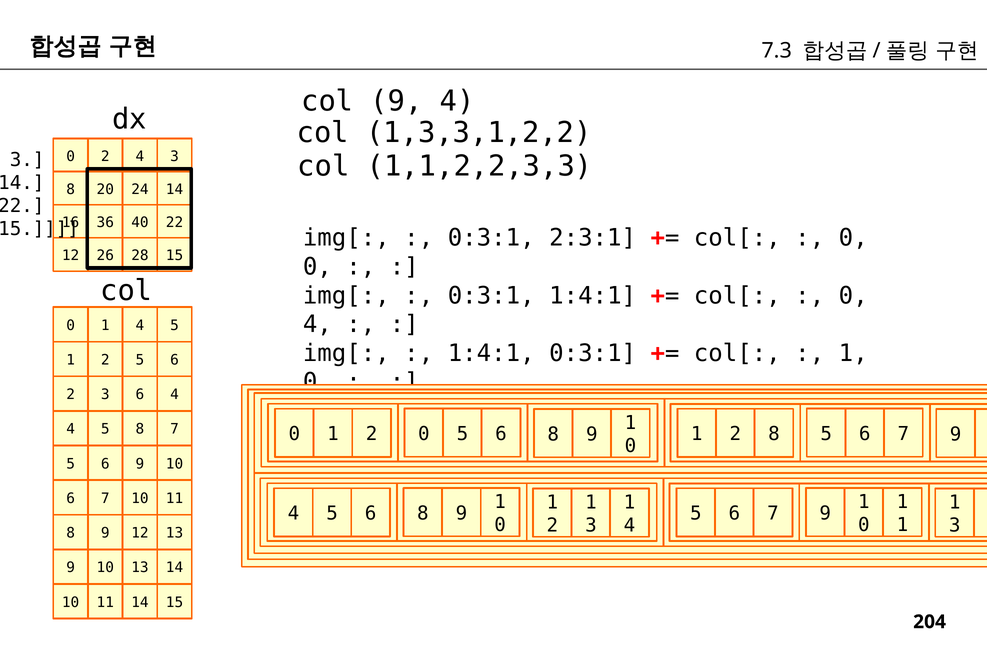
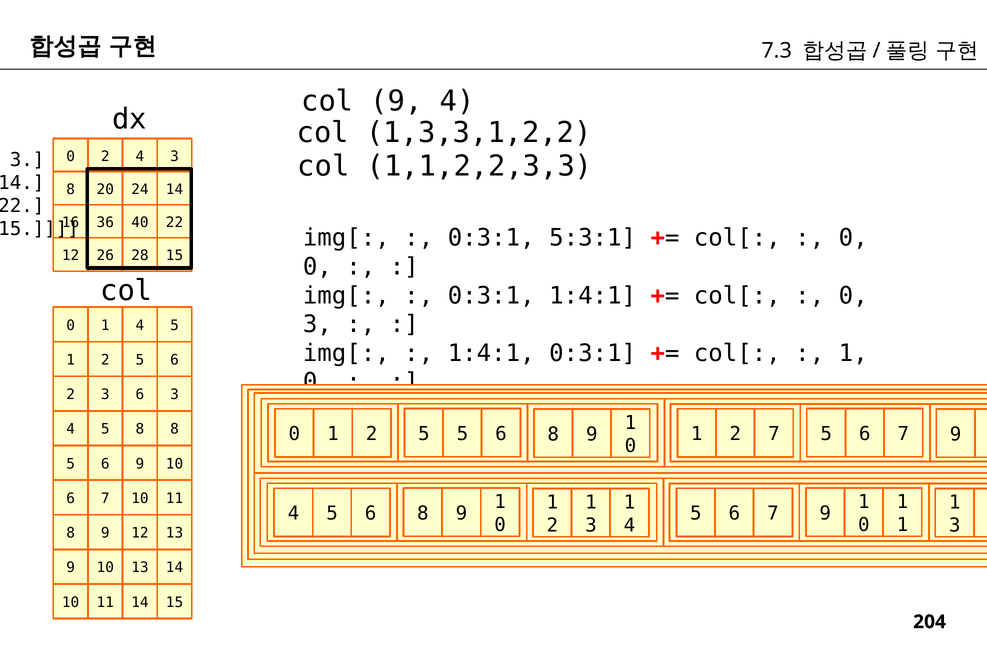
2:3:1: 2:3:1 -> 5:3:1
4 at (317, 325): 4 -> 3
6 4: 4 -> 3
8 7: 7 -> 8
0 at (424, 434): 0 -> 5
2 8: 8 -> 7
